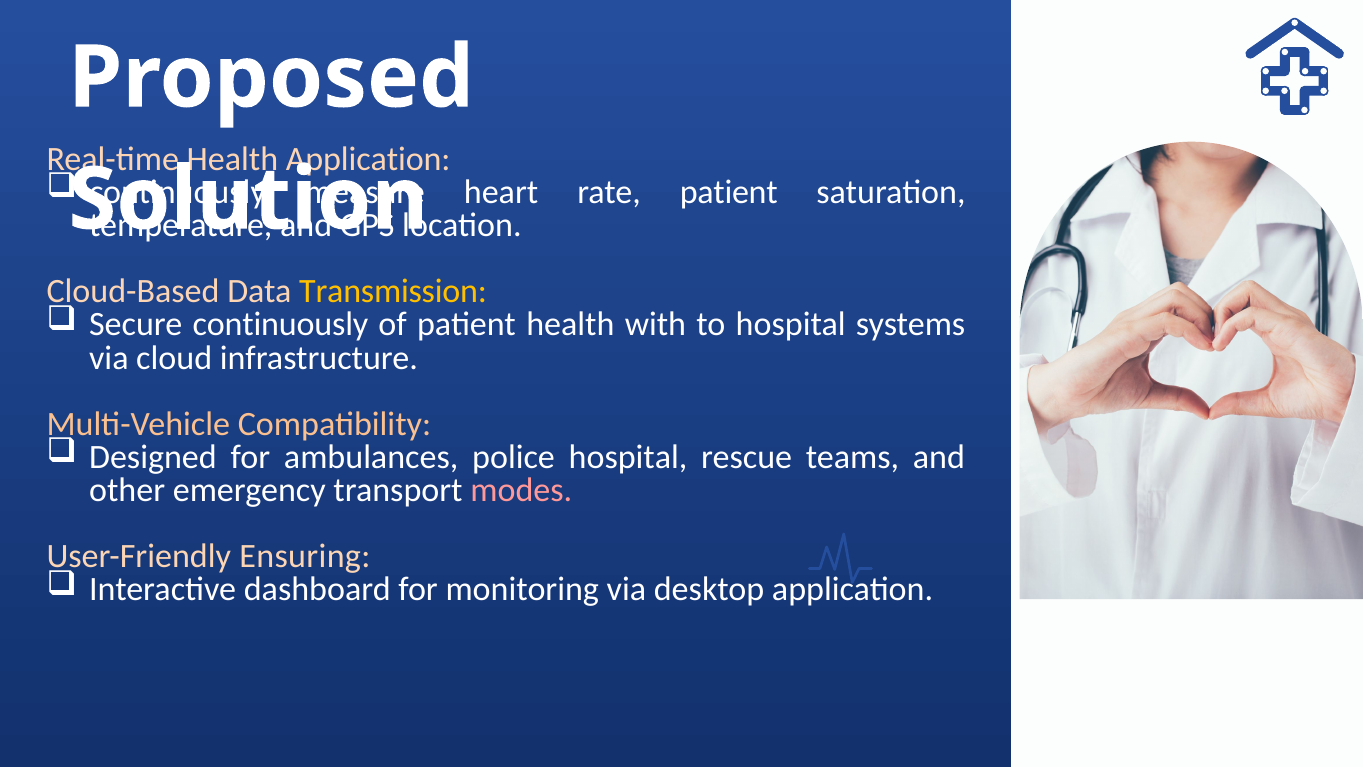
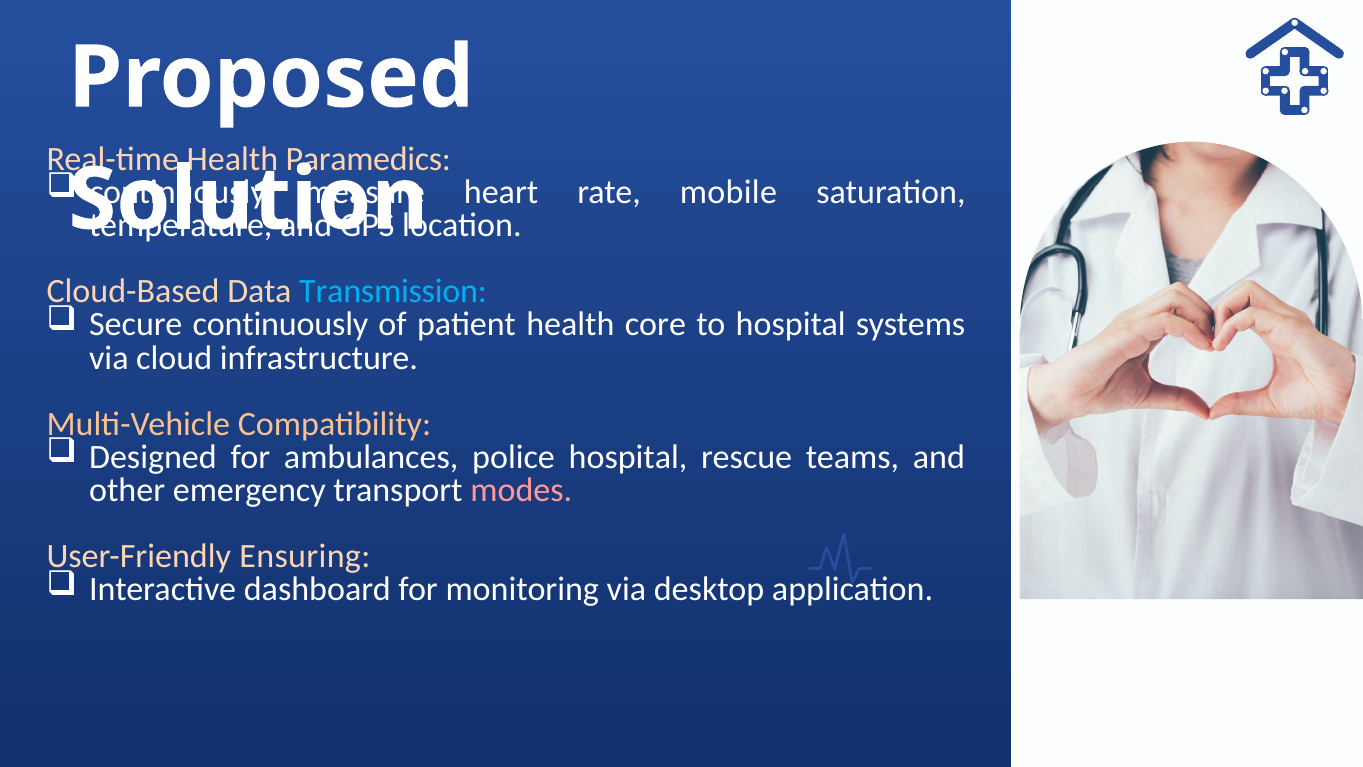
Health Application: Application -> Paramedics
rate patient: patient -> mobile
Transmission colour: yellow -> light blue
with: with -> core
